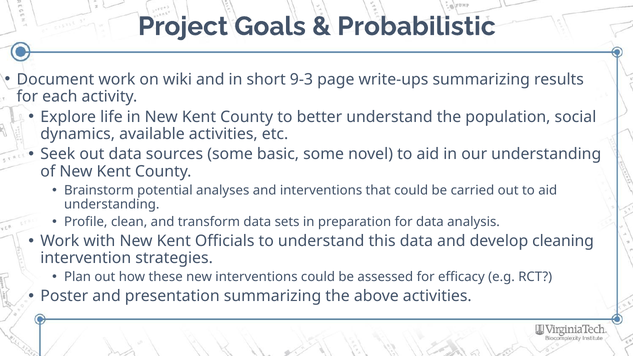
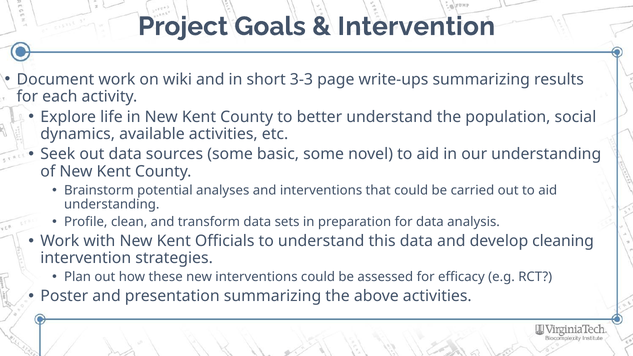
Probabilistic at (416, 26): Probabilistic -> Intervention
9-3: 9-3 -> 3-3
